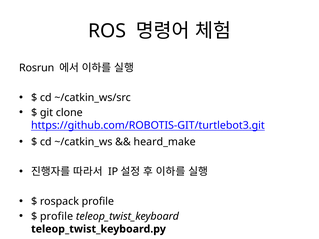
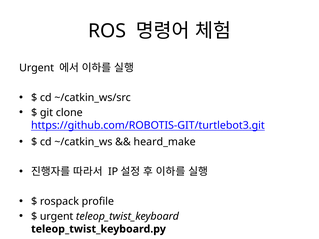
Rosrun at (37, 68): Rosrun -> Urgent
profile at (57, 217): profile -> urgent
